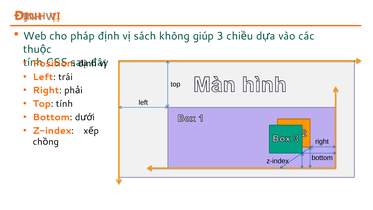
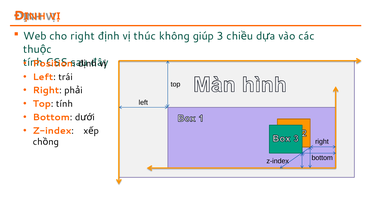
cho pháp: pháp -> right
sách: sách -> thúc
